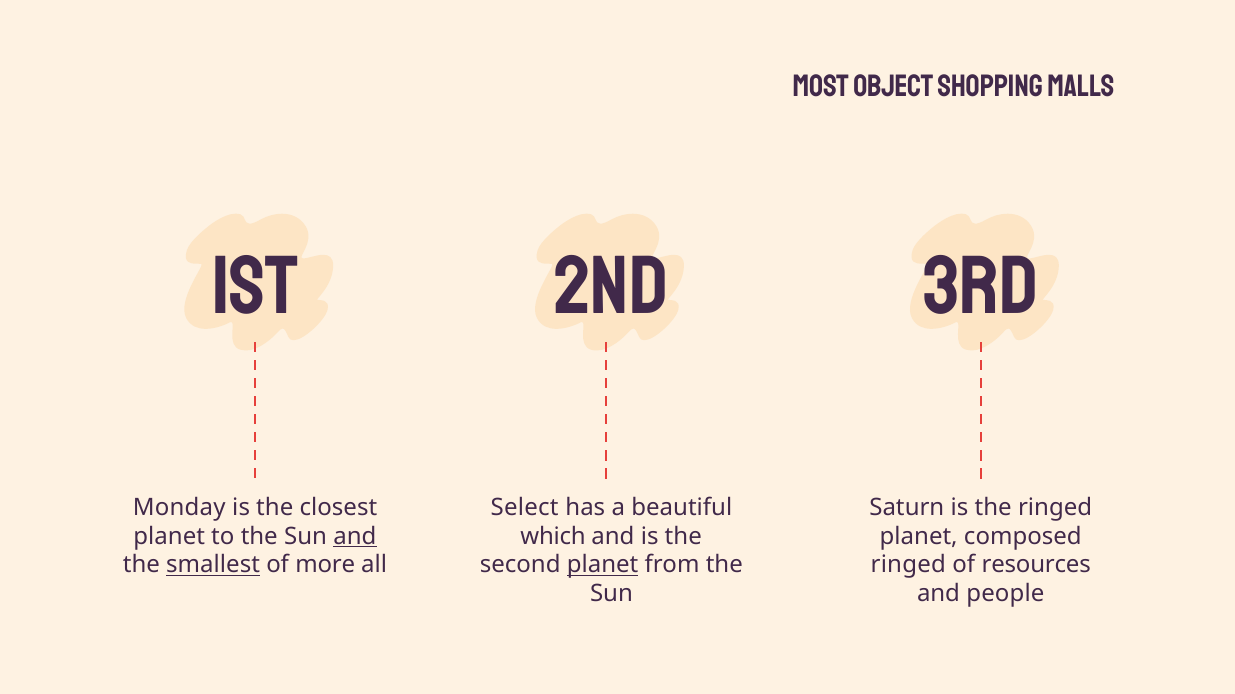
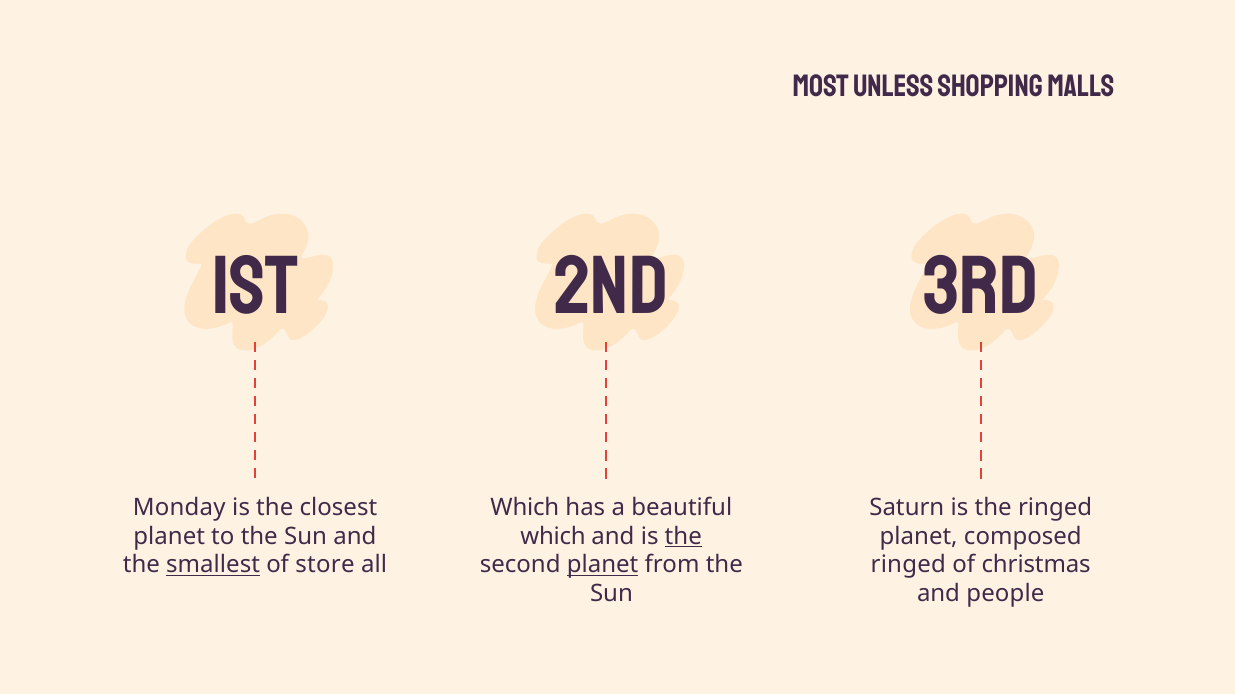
OBJECT: OBJECT -> UNLESS
Select at (525, 508): Select -> Which
and at (355, 537) underline: present -> none
the at (683, 537) underline: none -> present
more: more -> store
resources: resources -> christmas
